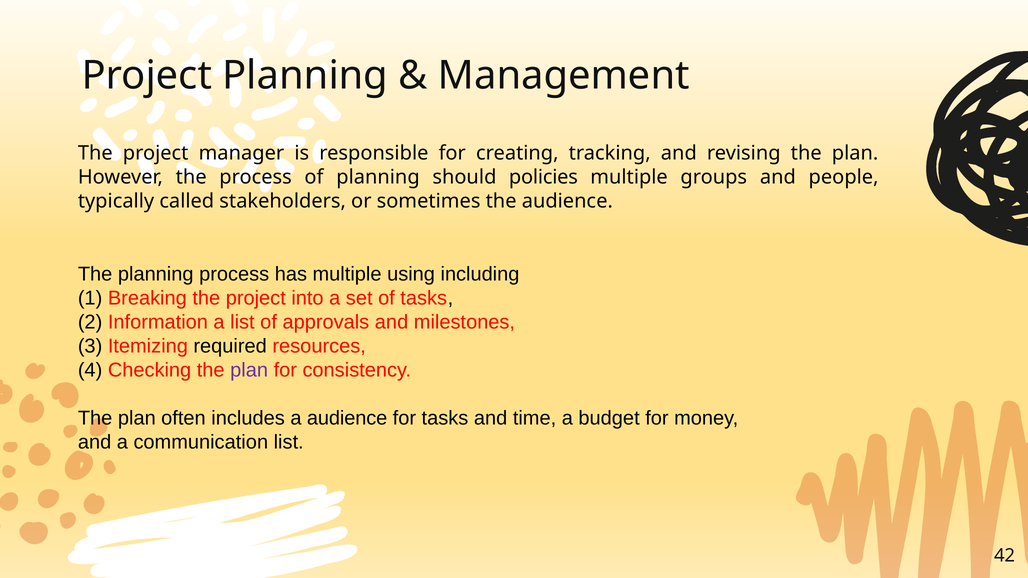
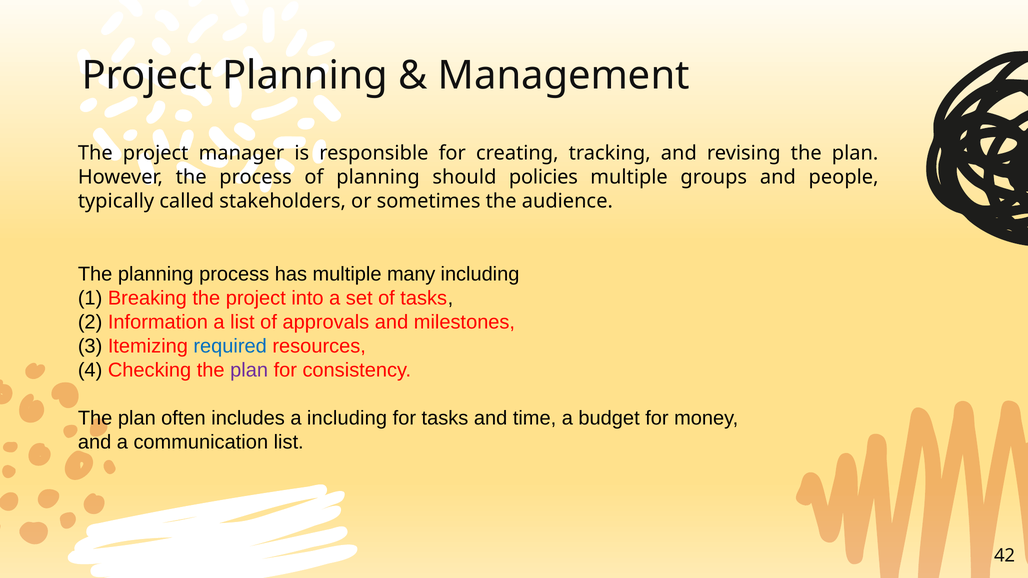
using: using -> many
required colour: black -> blue
a audience: audience -> including
